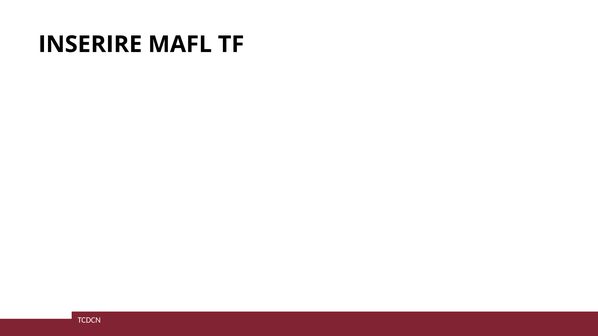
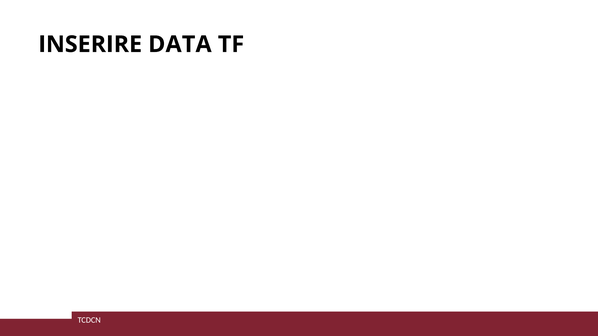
MAFL: MAFL -> DATA
